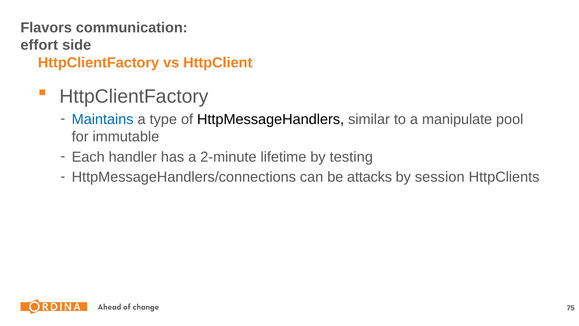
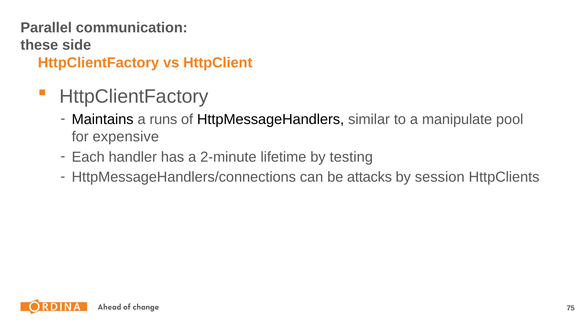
Flavors: Flavors -> Parallel
effort: effort -> these
Maintains colour: blue -> black
type: type -> runs
immutable: immutable -> expensive
